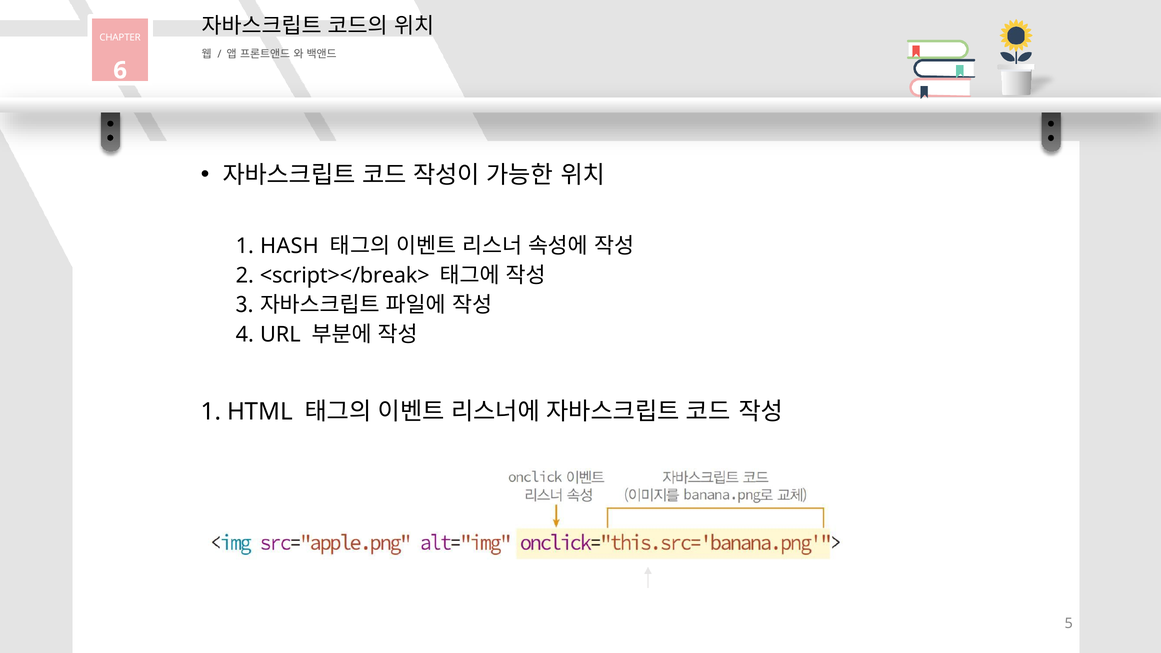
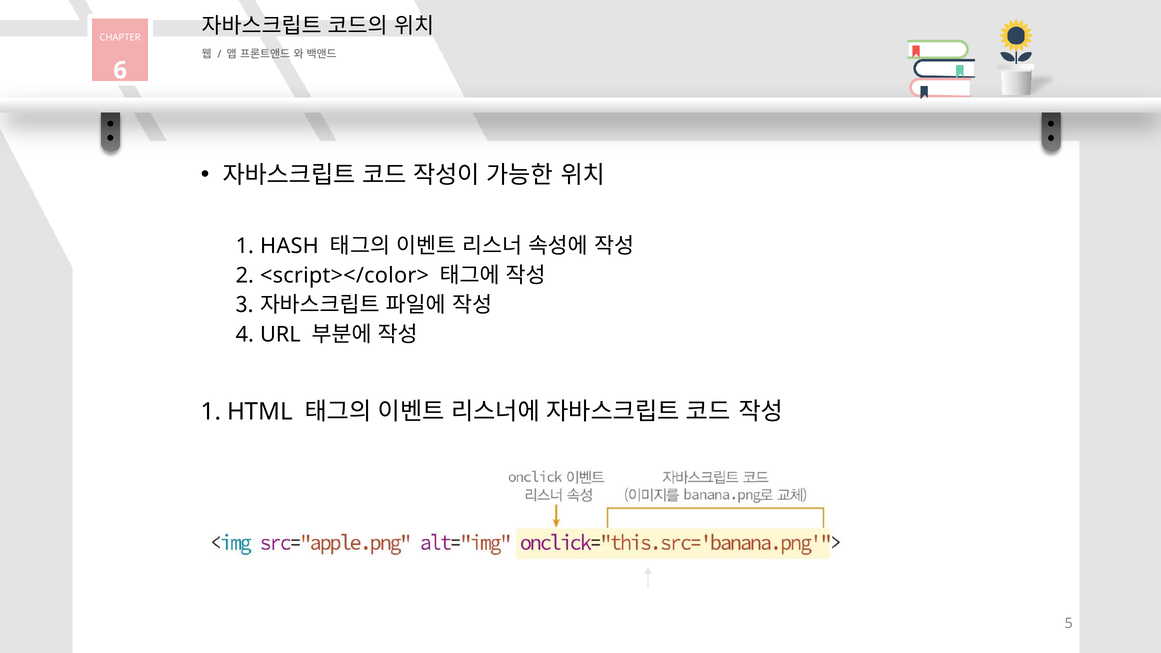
<script></break>: <script></break> -> <script></color>
